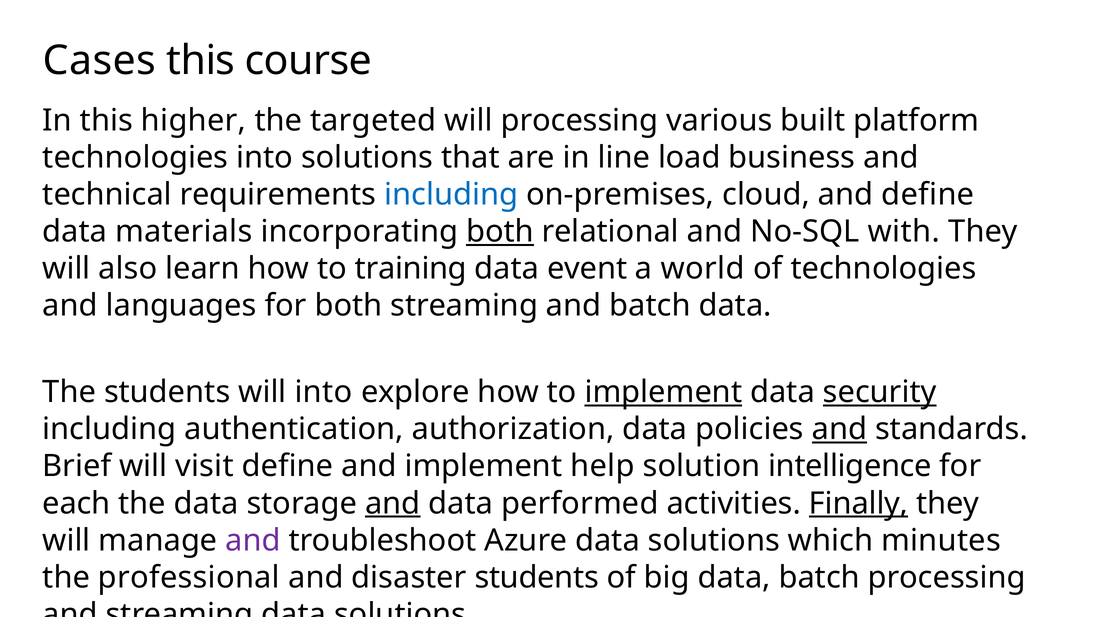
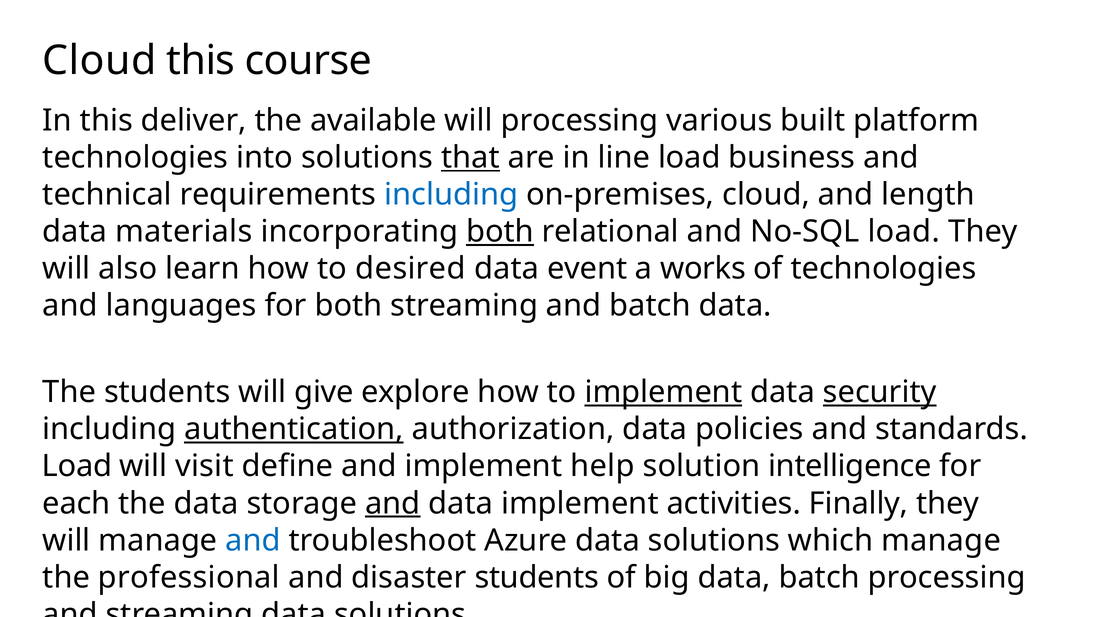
Cases at (99, 61): Cases -> Cloud
higher: higher -> deliver
targeted: targeted -> available
that underline: none -> present
and define: define -> length
No-SQL with: with -> load
training: training -> desired
world: world -> works
will into: into -> give
authentication underline: none -> present
and at (839, 429) underline: present -> none
Brief at (77, 466): Brief -> Load
data performed: performed -> implement
Finally underline: present -> none
and at (253, 540) colour: purple -> blue
which minutes: minutes -> manage
